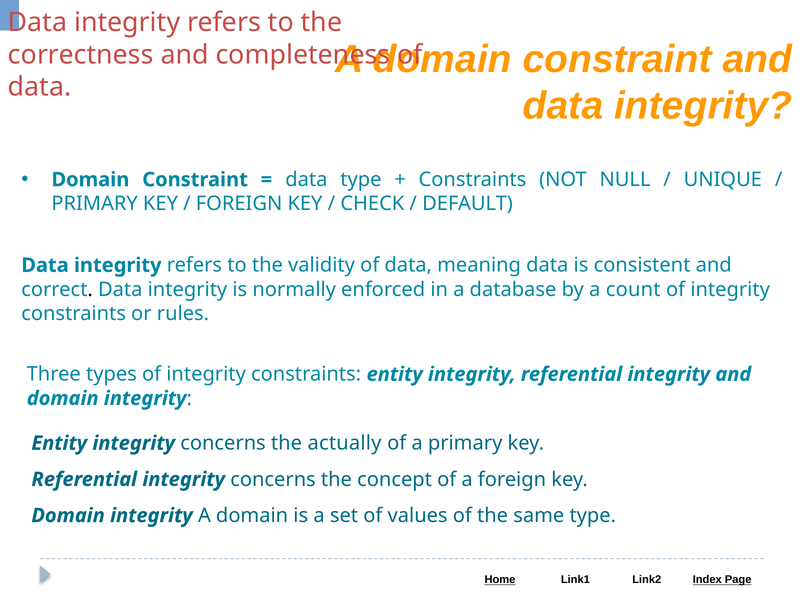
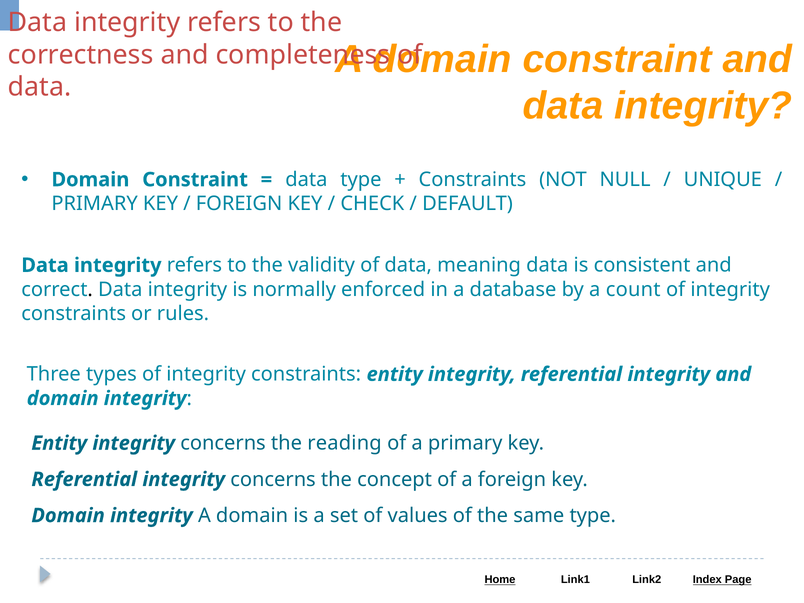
actually: actually -> reading
